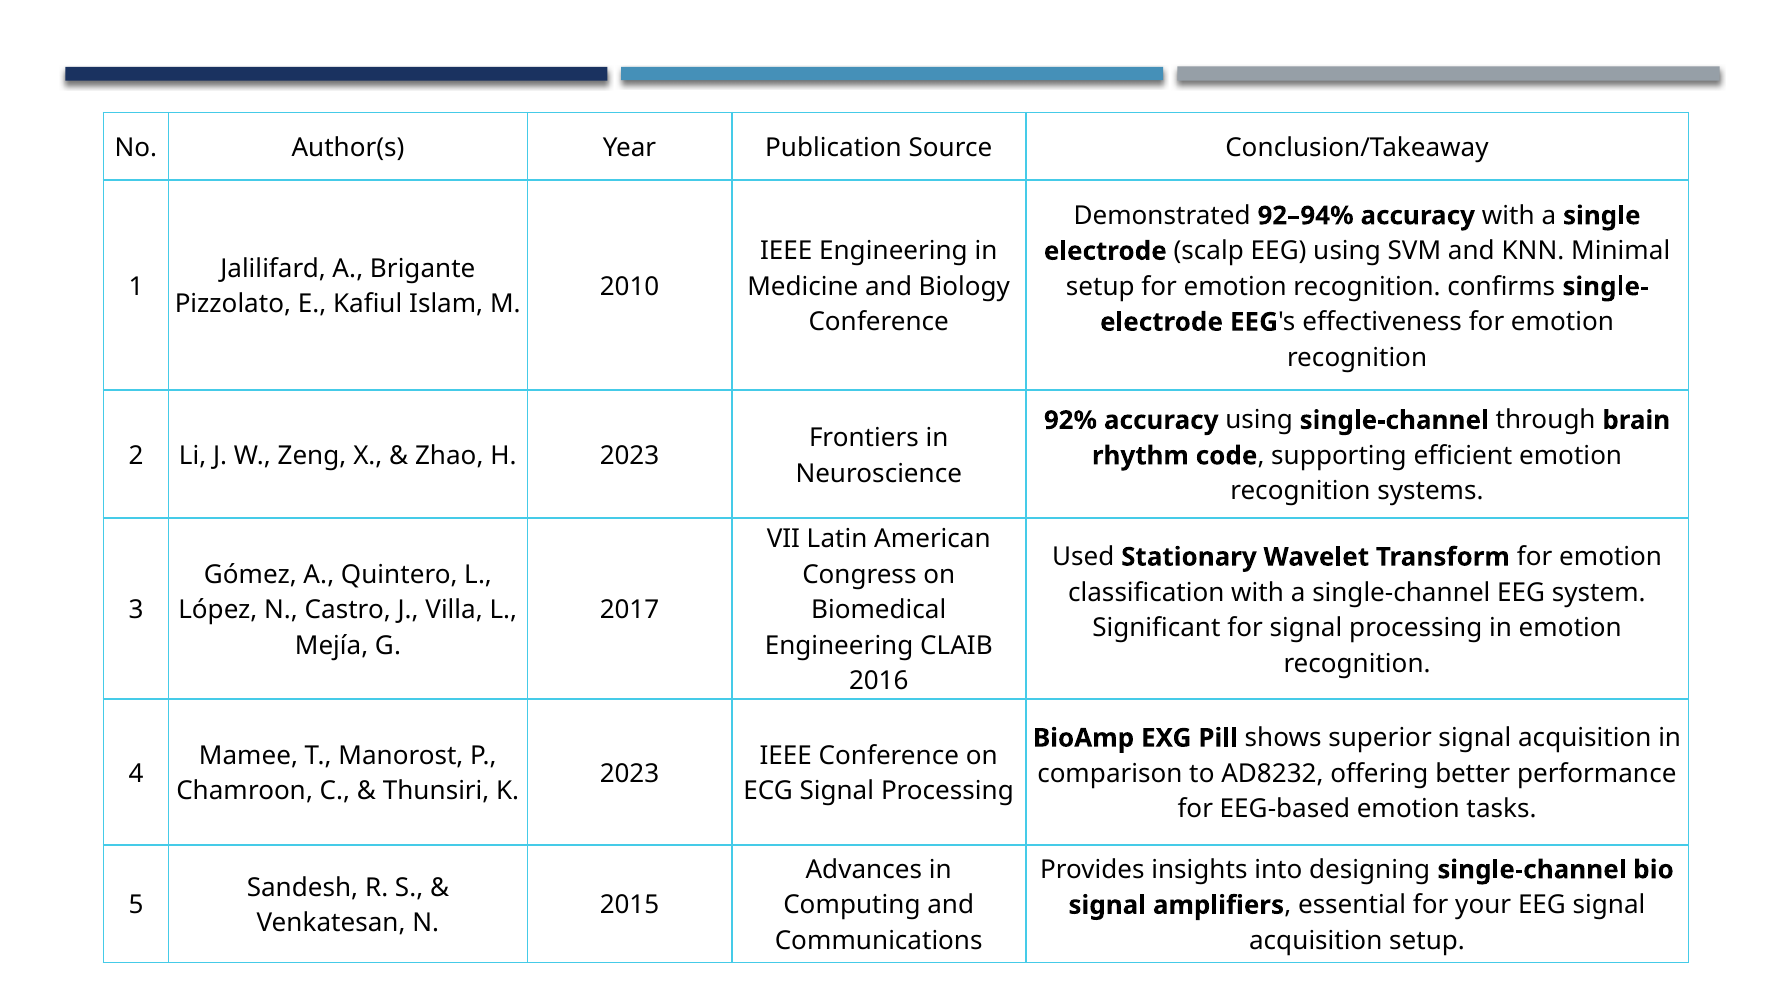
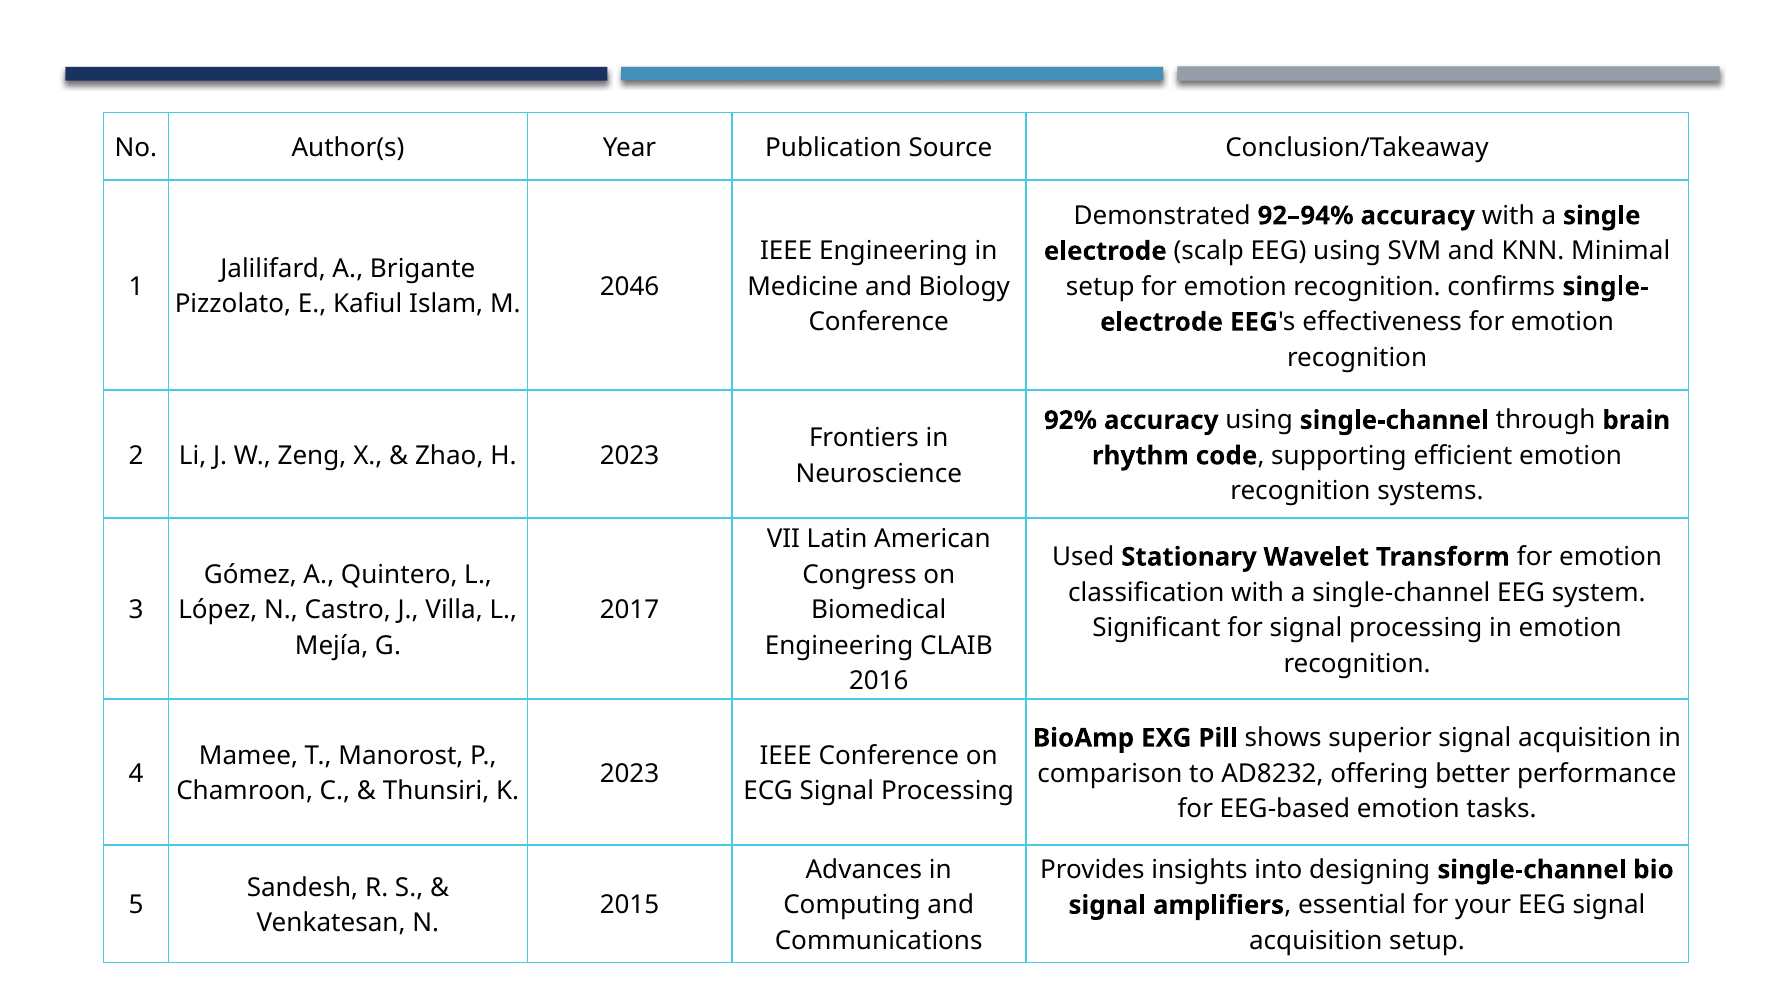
2010: 2010 -> 2046
